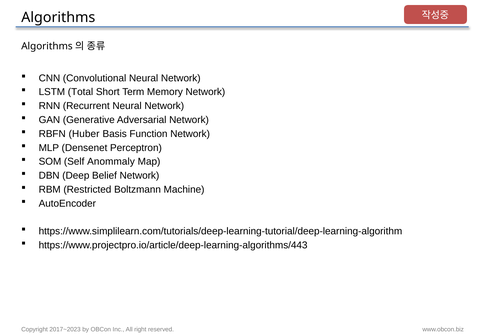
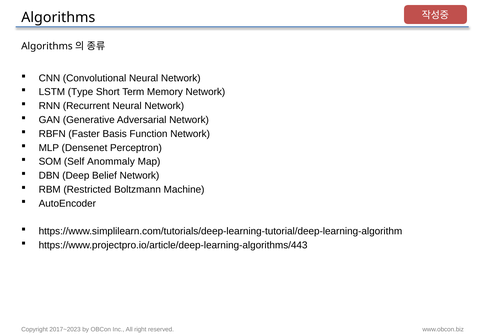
Total: Total -> Type
Huber: Huber -> Faster
